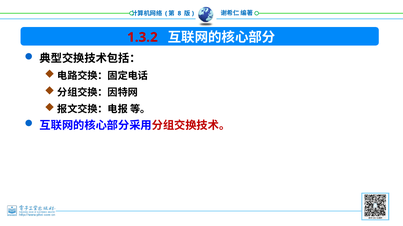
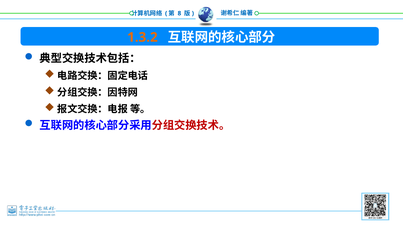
1.3.2 colour: red -> orange
